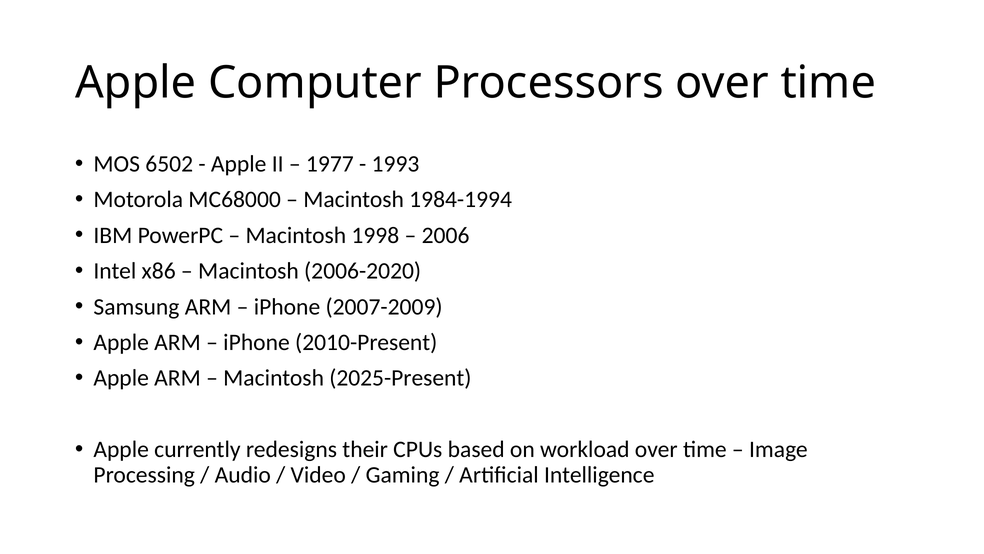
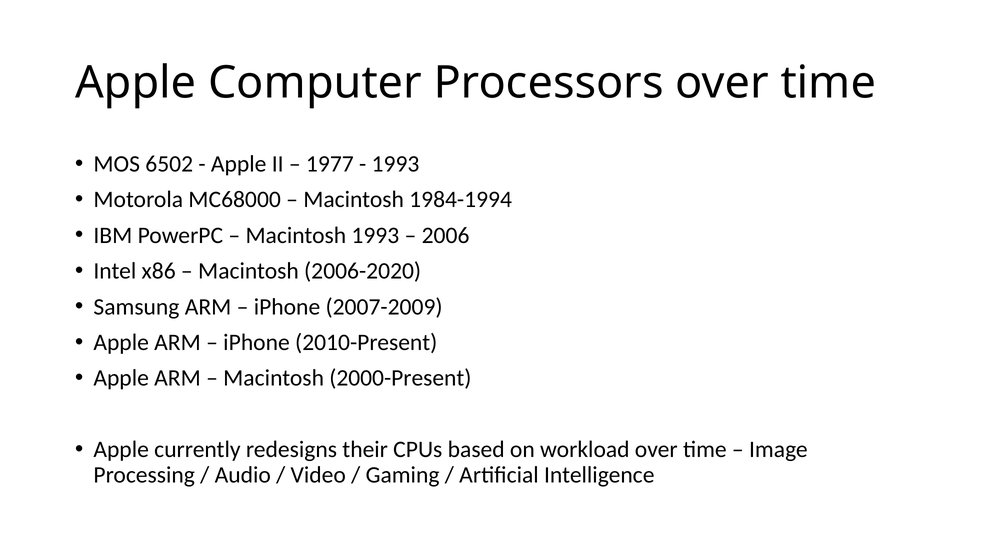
Macintosh 1998: 1998 -> 1993
2025-Present: 2025-Present -> 2000-Present
